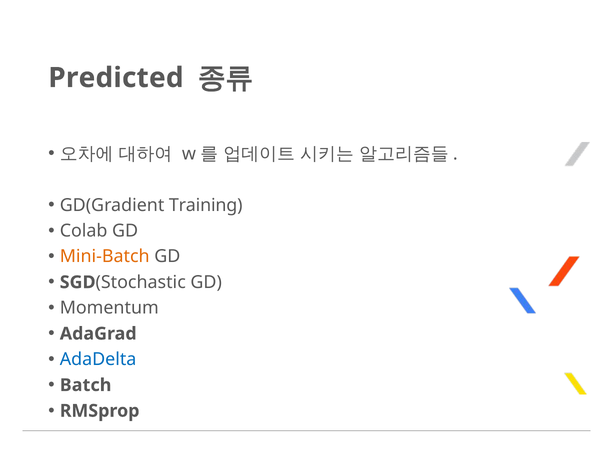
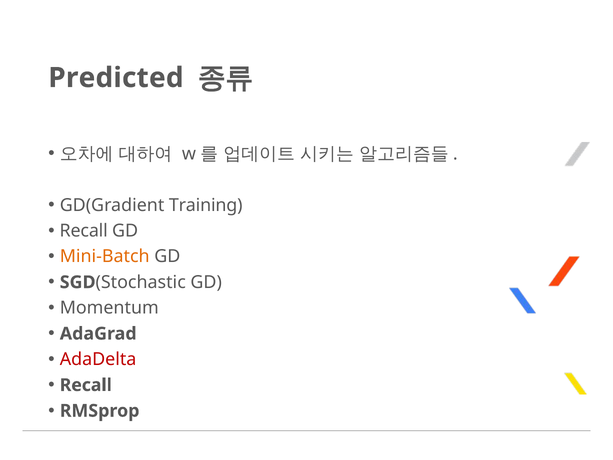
Colab at (84, 231): Colab -> Recall
AdaDelta colour: blue -> red
Batch at (86, 385): Batch -> Recall
